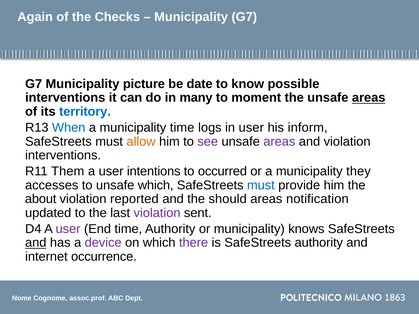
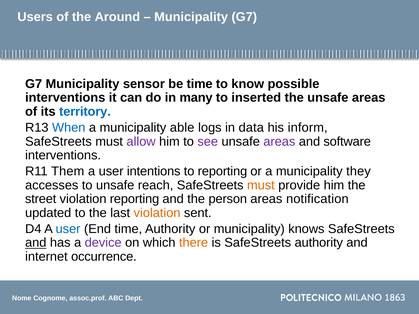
Again: Again -> Users
Checks: Checks -> Around
picture: picture -> sensor
be date: date -> time
moment: moment -> inserted
areas at (369, 98) underline: present -> none
municipality time: time -> able
in user: user -> data
allow colour: orange -> purple
and violation: violation -> software
to occurred: occurred -> reporting
unsafe which: which -> reach
must at (261, 185) colour: blue -> orange
about: about -> street
violation reported: reported -> reporting
should: should -> person
violation at (157, 213) colour: purple -> orange
user at (68, 229) colour: purple -> blue
there colour: purple -> orange
